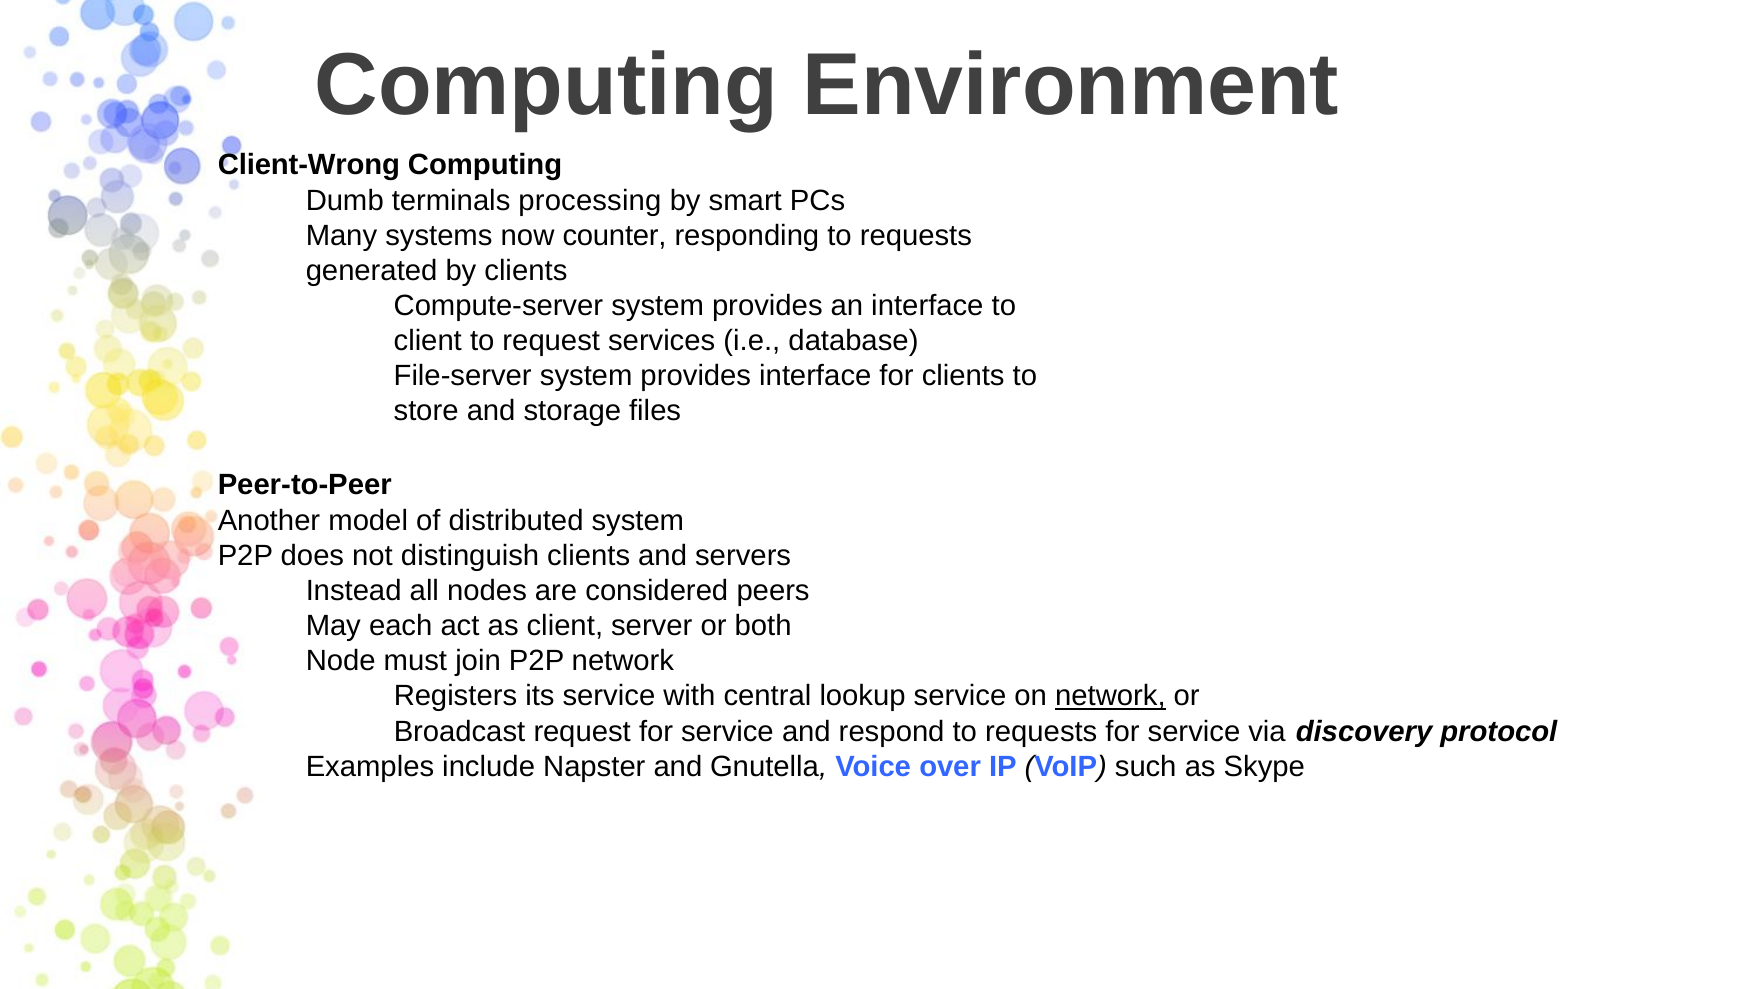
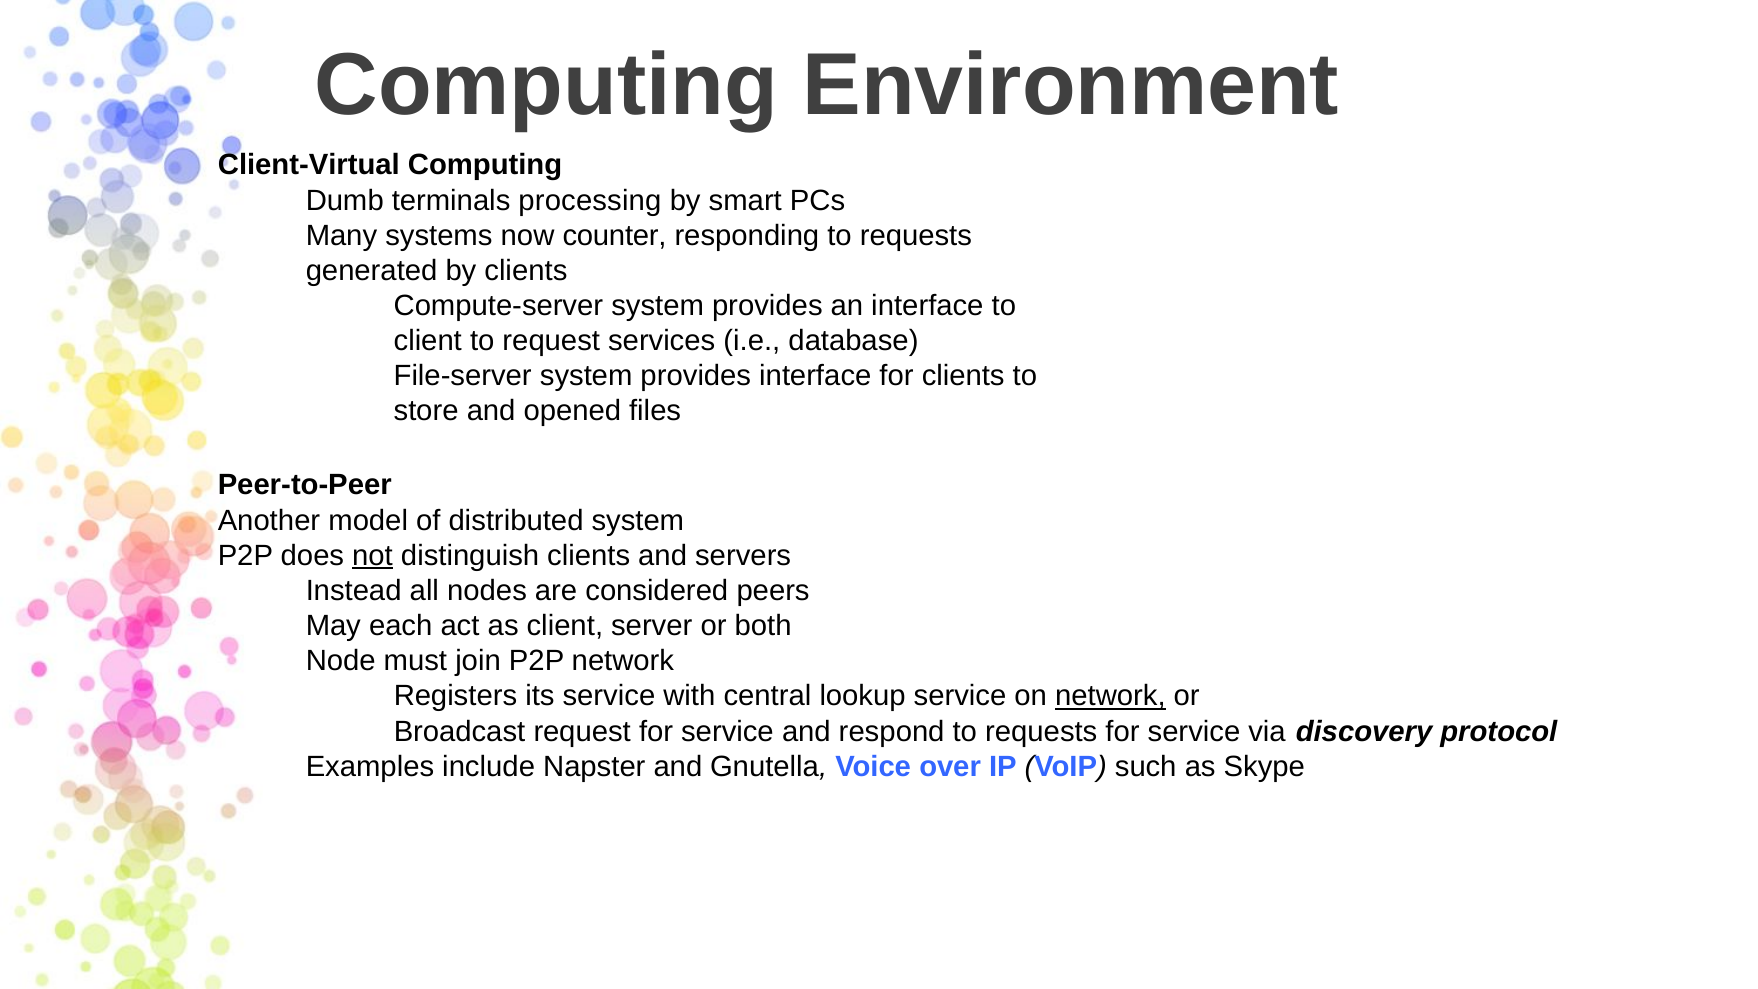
Client-Wrong: Client-Wrong -> Client-Virtual
storage: storage -> opened
not underline: none -> present
